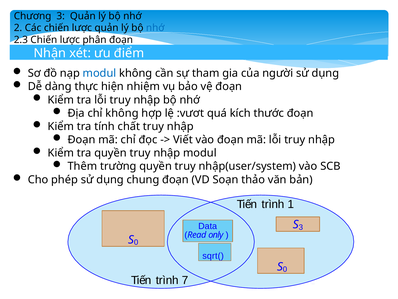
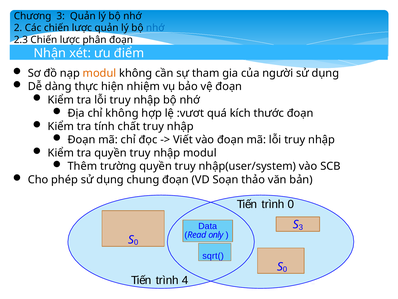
modul at (99, 73) colour: blue -> orange
trình 1: 1 -> 0
7: 7 -> 4
